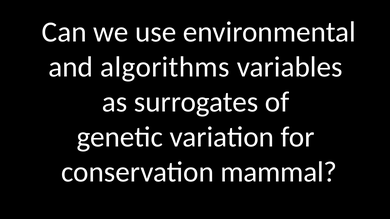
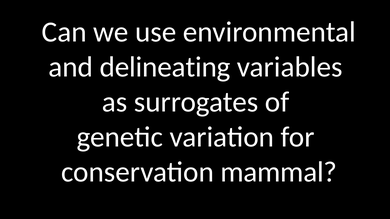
algorithms: algorithms -> delineating
